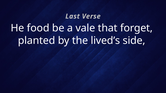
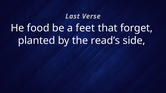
vale: vale -> feet
lived’s: lived’s -> read’s
